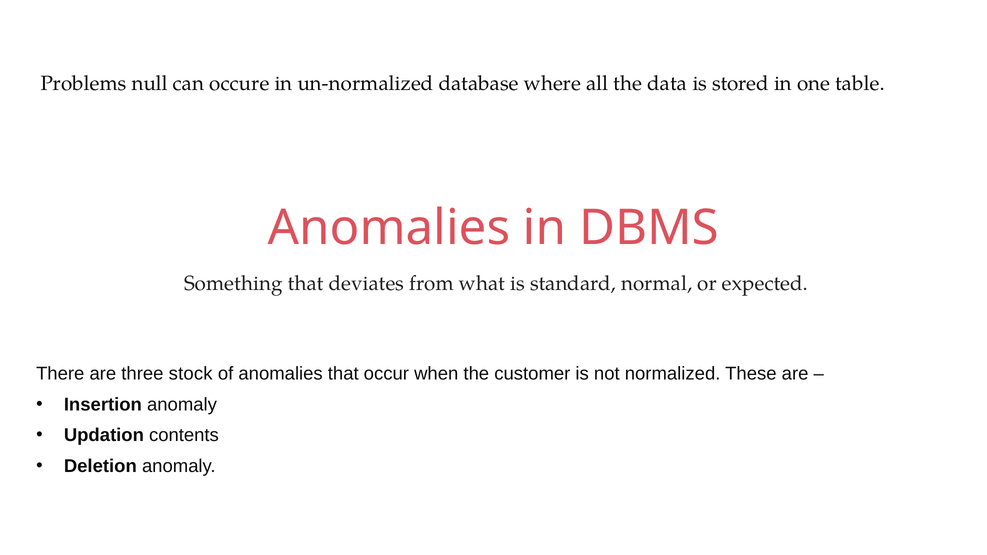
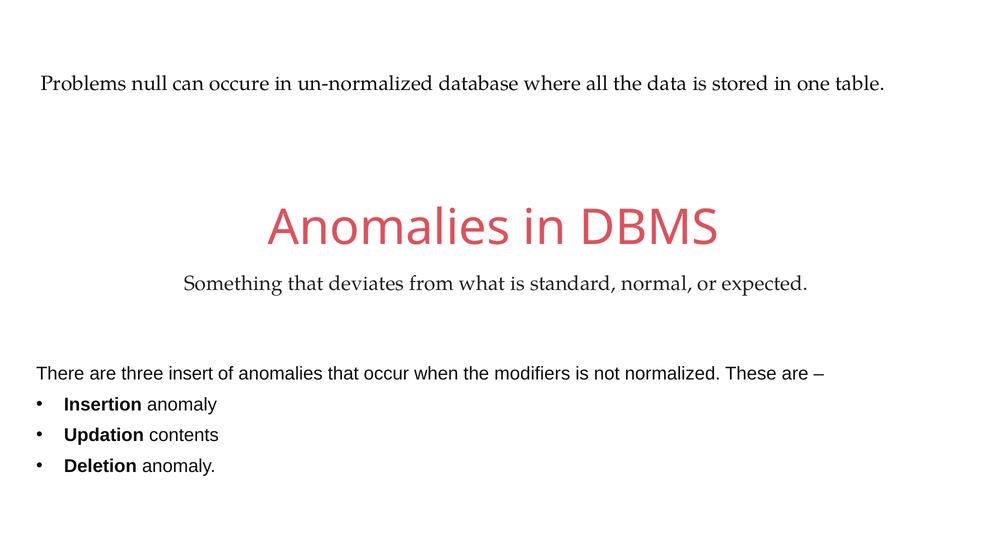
stock: stock -> insert
customer: customer -> modifiers
